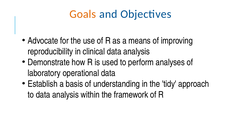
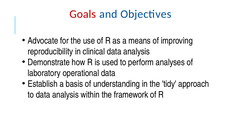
Goals colour: orange -> red
